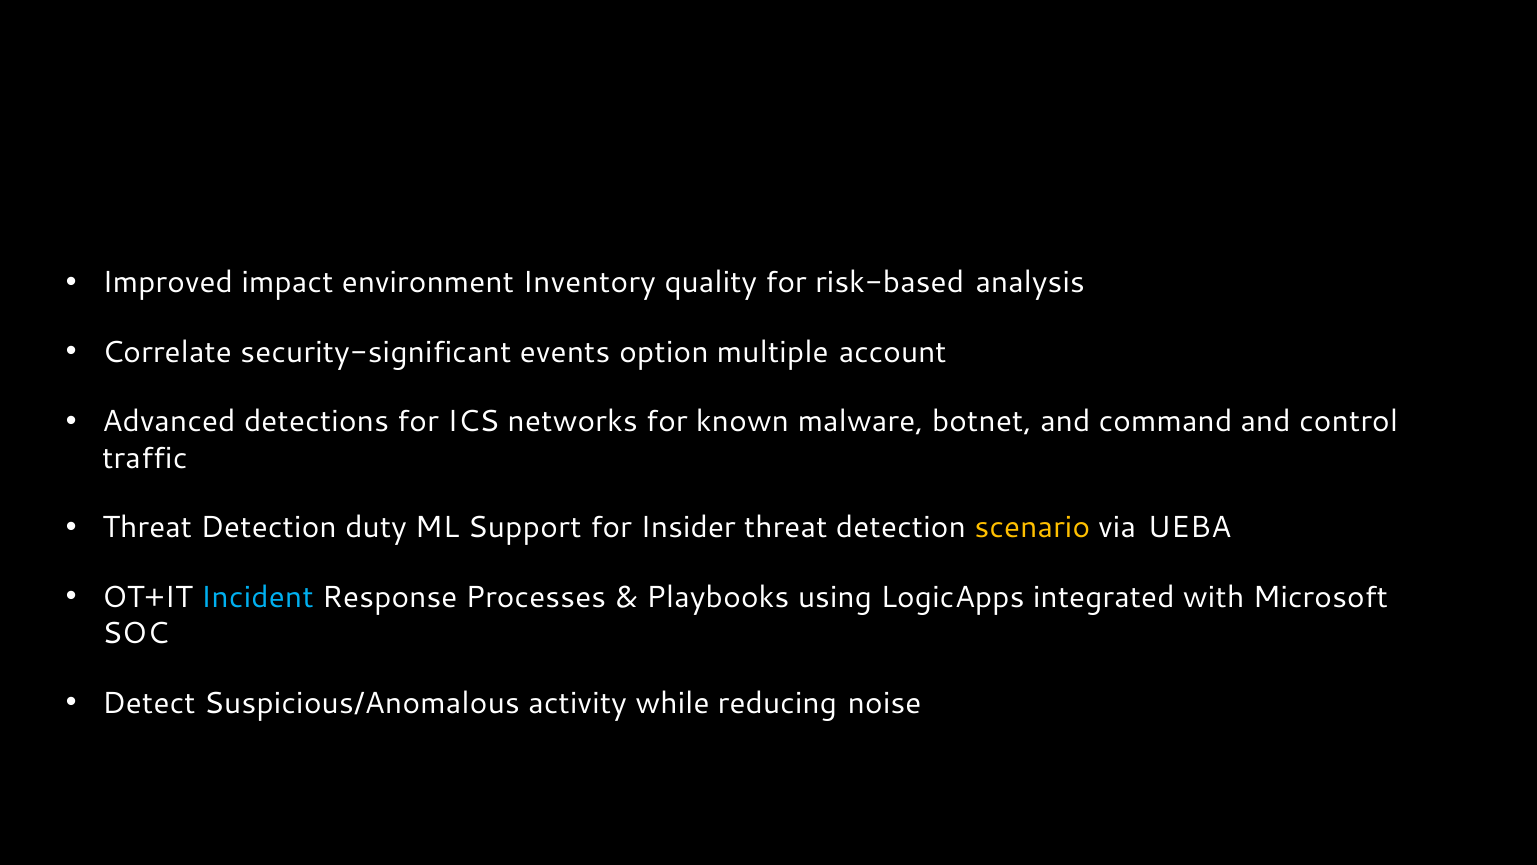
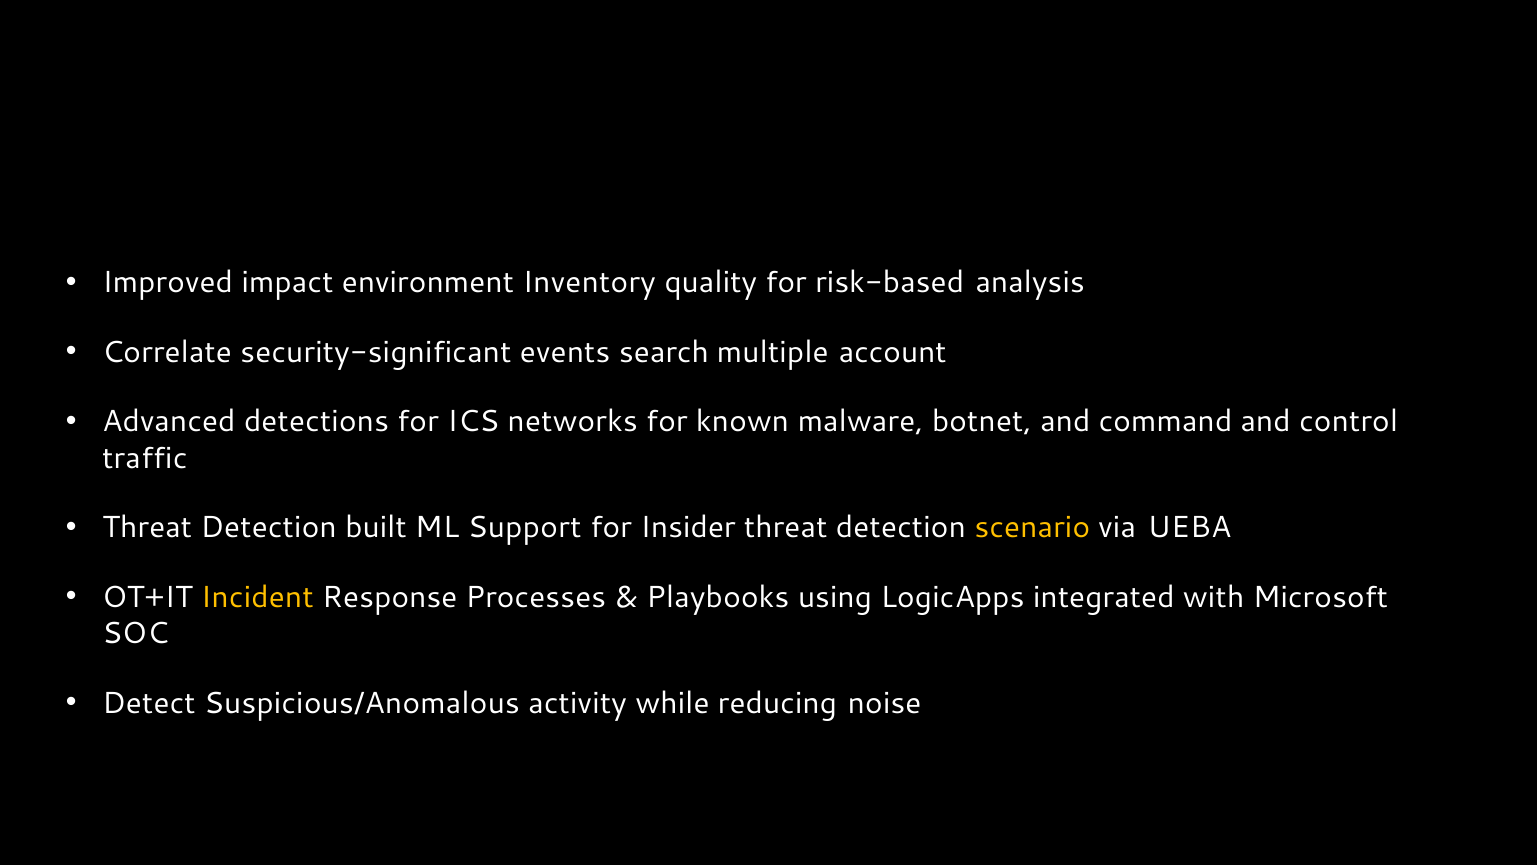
option: option -> search
duty: duty -> built
Incident colour: light blue -> yellow
